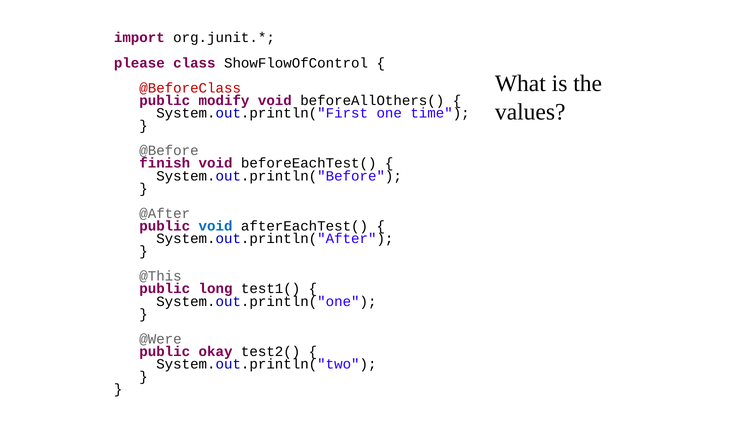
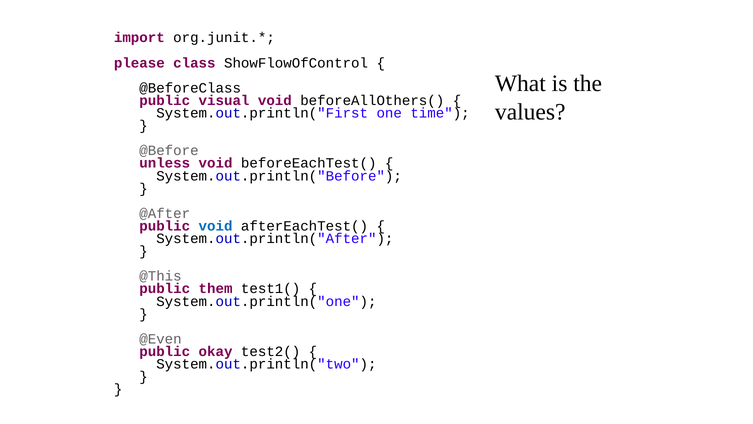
@BeforeClass colour: red -> black
modify: modify -> visual
finish: finish -> unless
long: long -> them
@Were: @Were -> @Even
